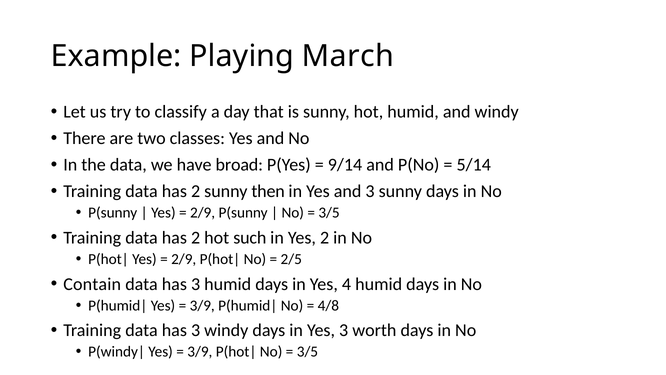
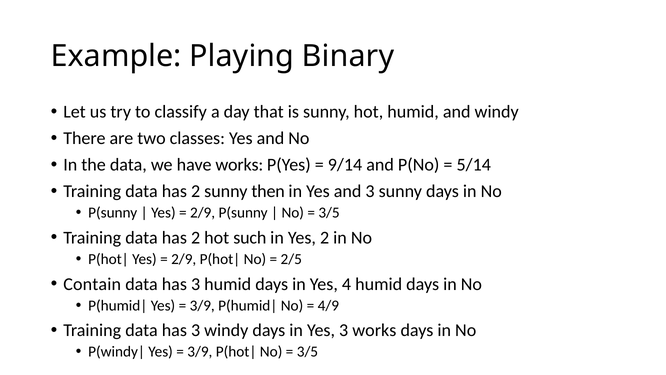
March: March -> Binary
have broad: broad -> works
4/8: 4/8 -> 4/9
3 worth: worth -> works
